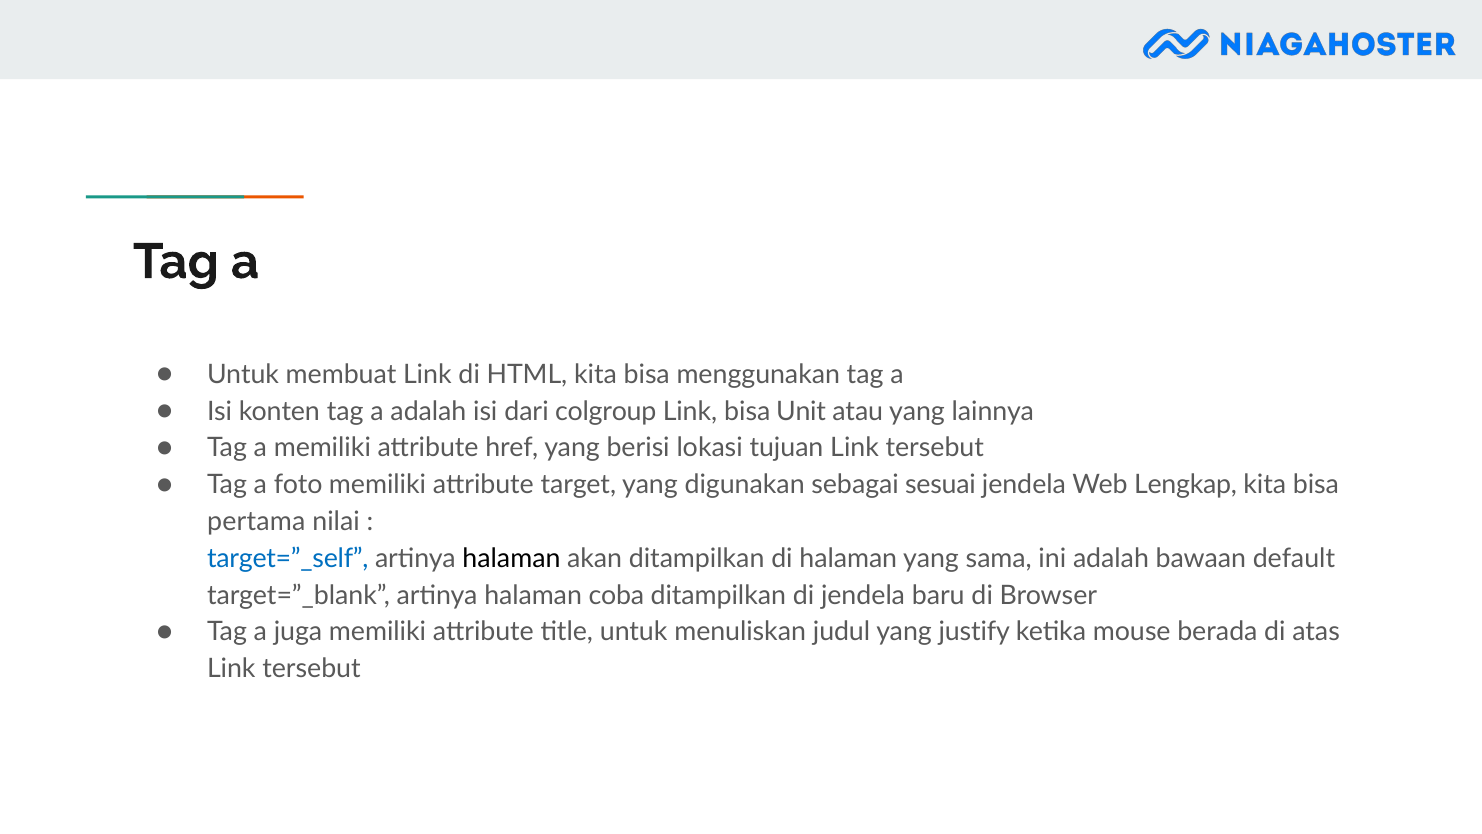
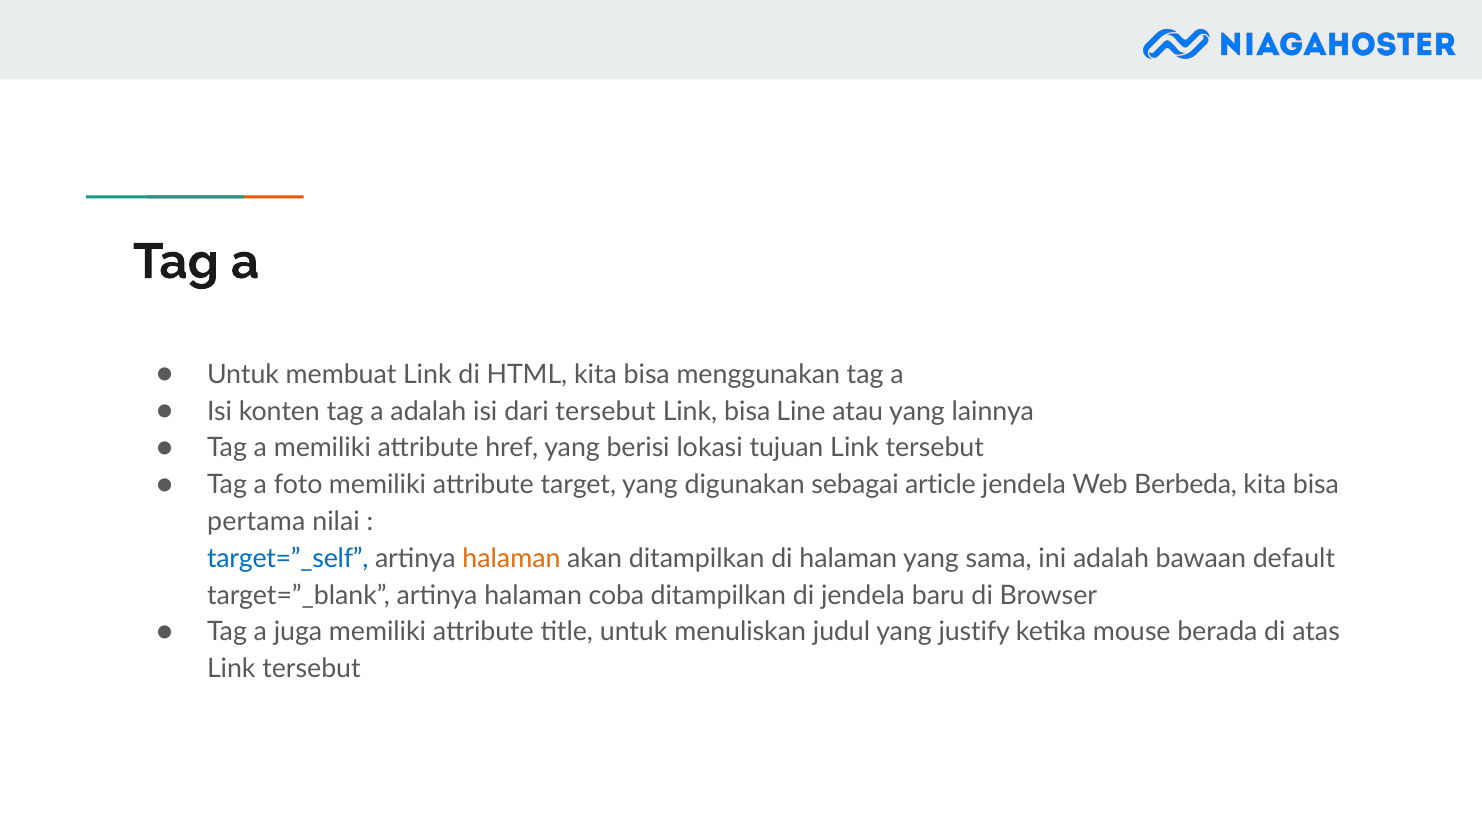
dari colgroup: colgroup -> tersebut
Unit: Unit -> Line
sesuai: sesuai -> article
Lengkap: Lengkap -> Berbeda
halaman at (511, 558) colour: black -> orange
